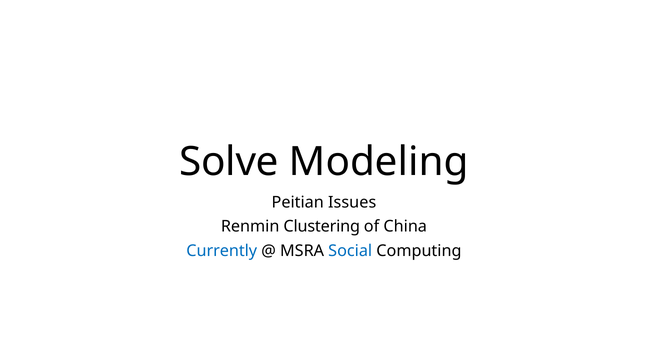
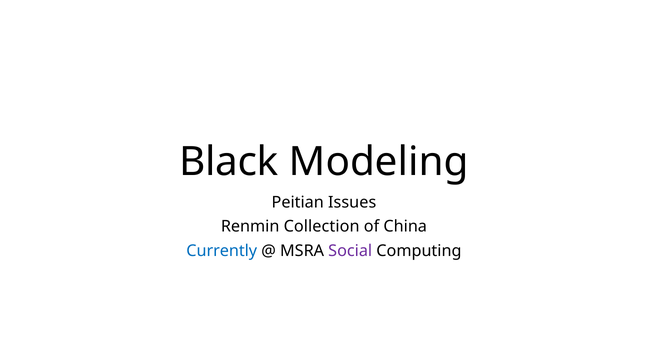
Solve: Solve -> Black
Clustering: Clustering -> Collection
Social colour: blue -> purple
